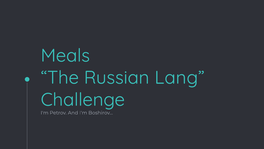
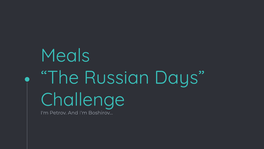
Lang: Lang -> Days
